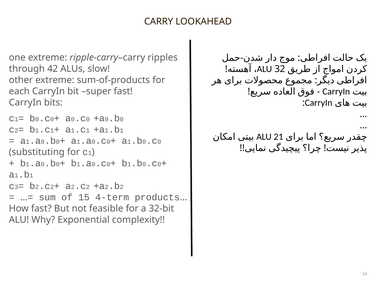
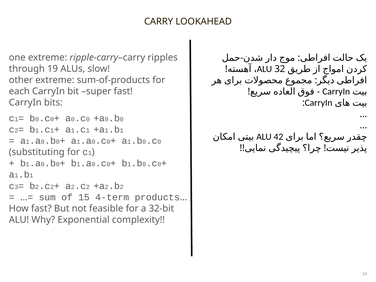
42: 42 -> 19
21: 21 -> 42
